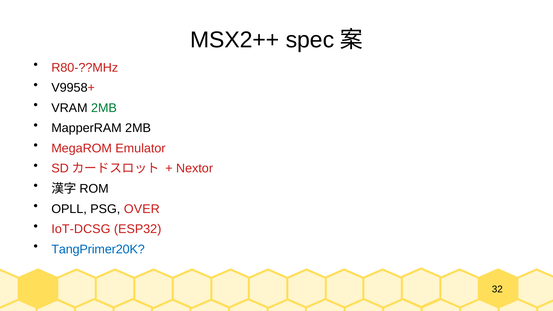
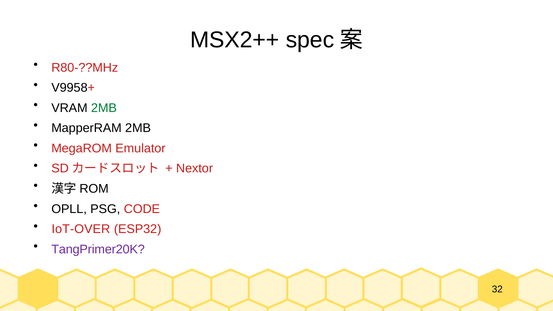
OVER: OVER -> CODE
IoT-DCSG: IoT-DCSG -> IoT-OVER
TangPrimer20K colour: blue -> purple
